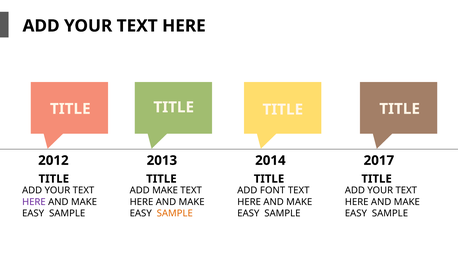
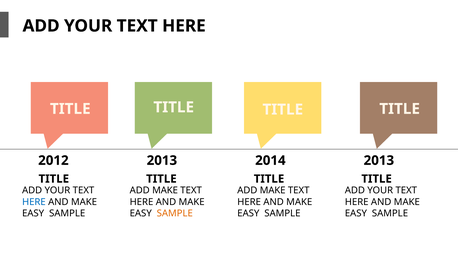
2014 2017: 2017 -> 2013
FONT at (273, 191): FONT -> MAKE
HERE at (34, 202) colour: purple -> blue
